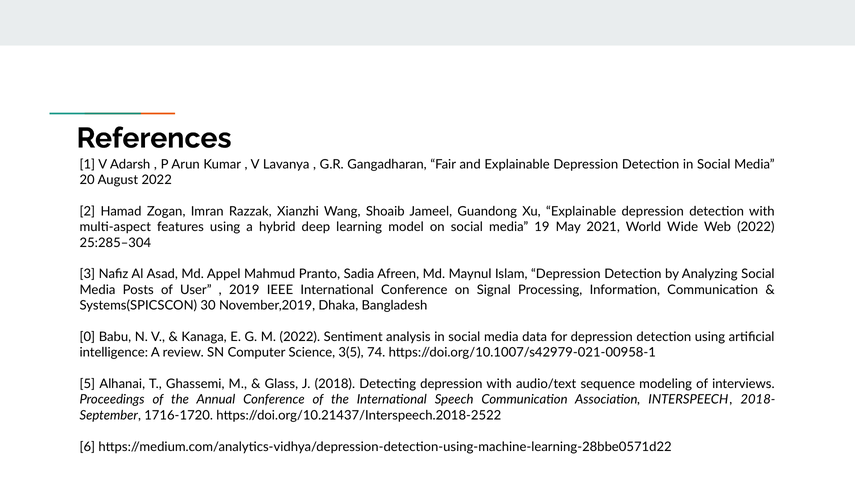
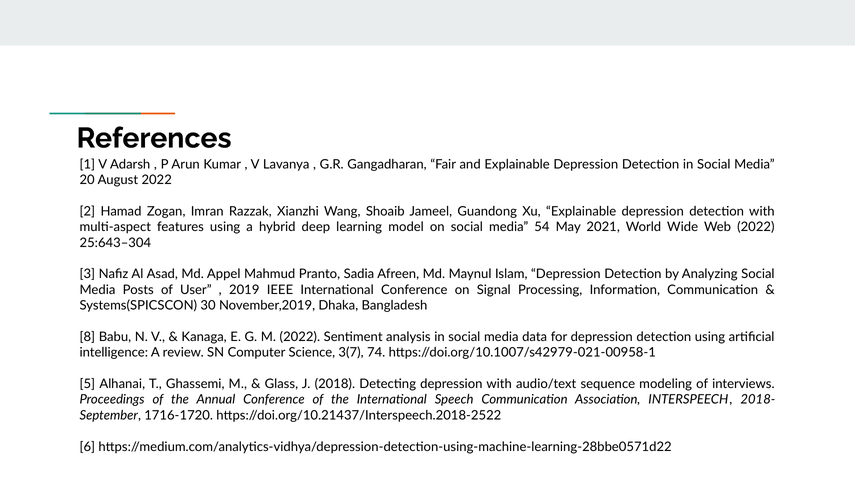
19: 19 -> 54
25:285–304: 25:285–304 -> 25:643–304
0: 0 -> 8
3(5: 3(5 -> 3(7
